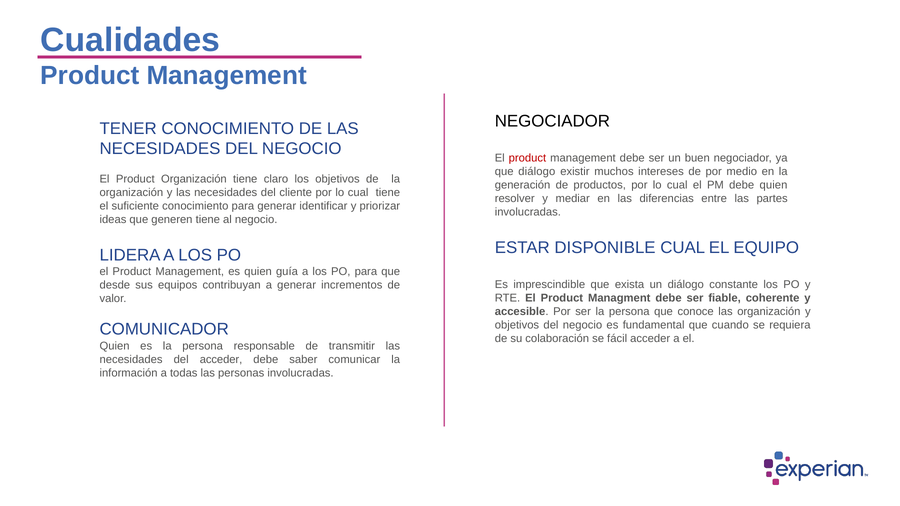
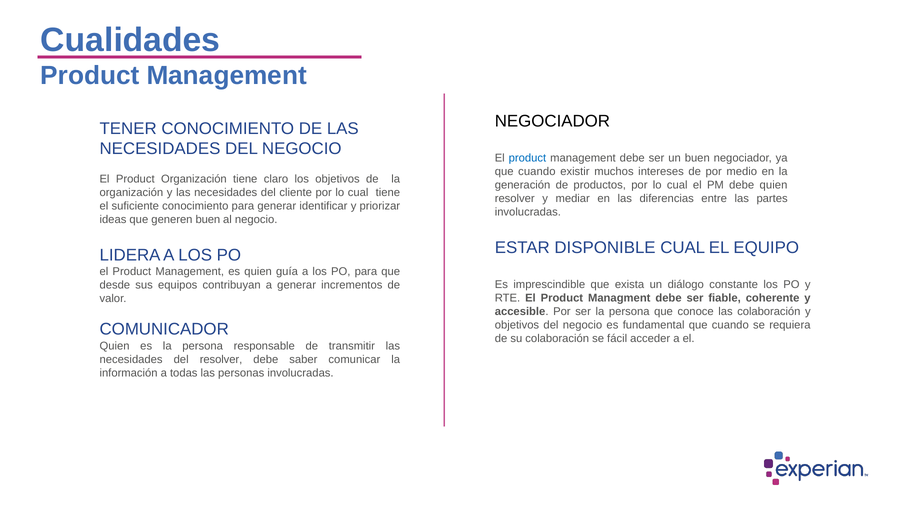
product at (527, 158) colour: red -> blue
diálogo at (537, 172): diálogo -> cuando
generen tiene: tiene -> buen
las organización: organización -> colaboración
del acceder: acceder -> resolver
